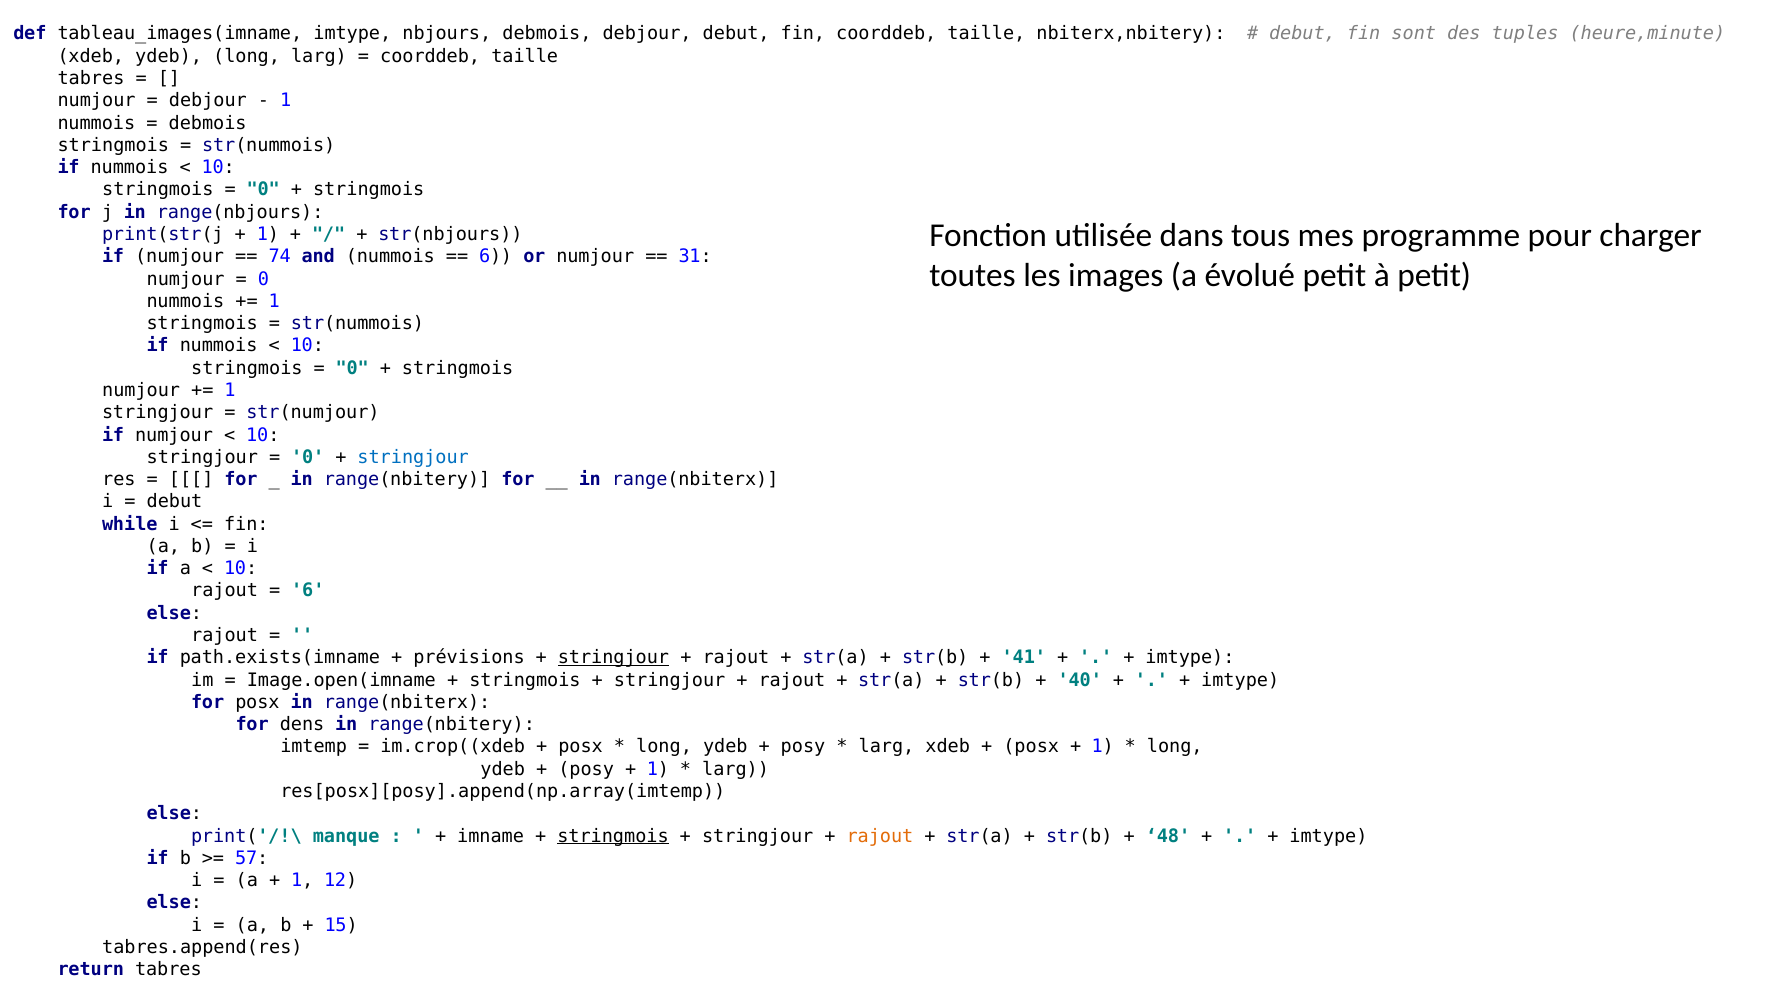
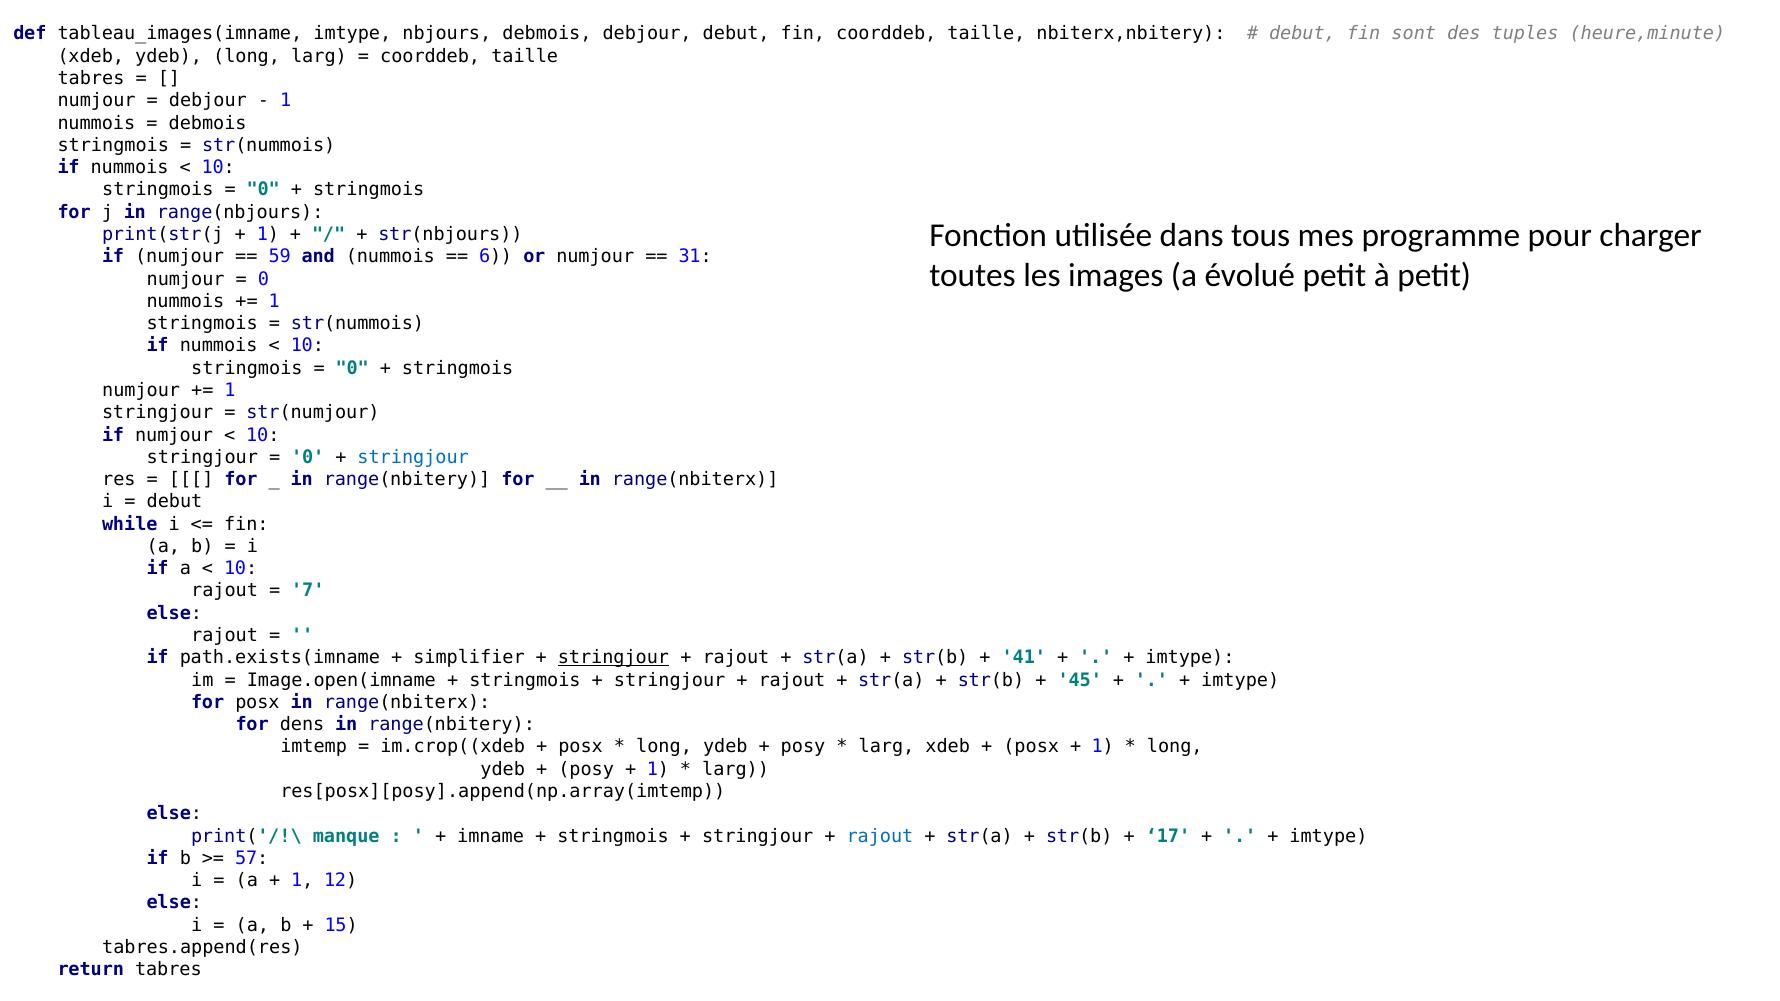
74: 74 -> 59
6 at (308, 591): 6 -> 7
prévisions: prévisions -> simplifier
40: 40 -> 45
stringmois at (613, 836) underline: present -> none
rajout at (880, 836) colour: orange -> blue
48: 48 -> 17
